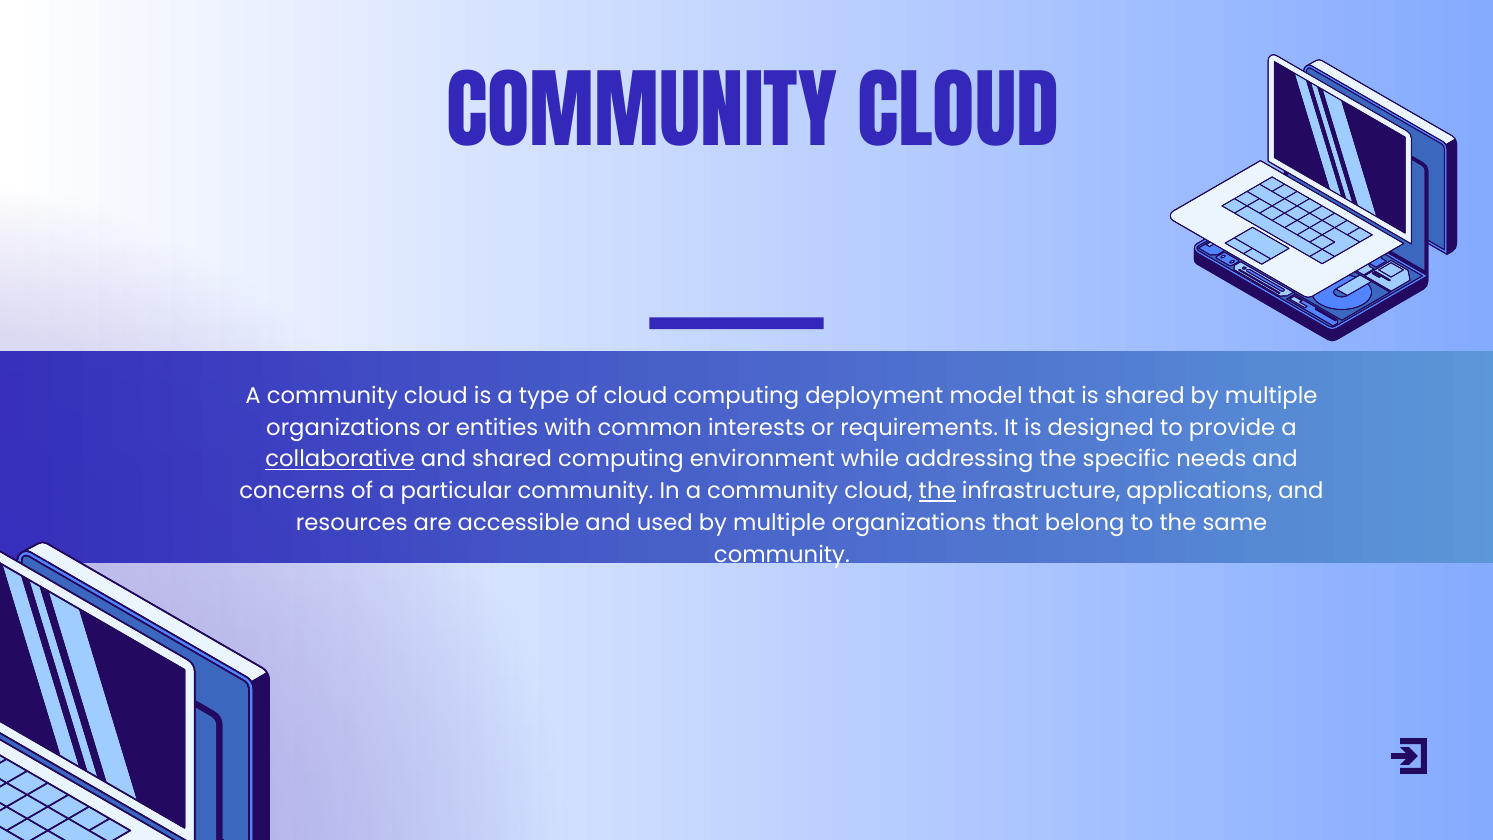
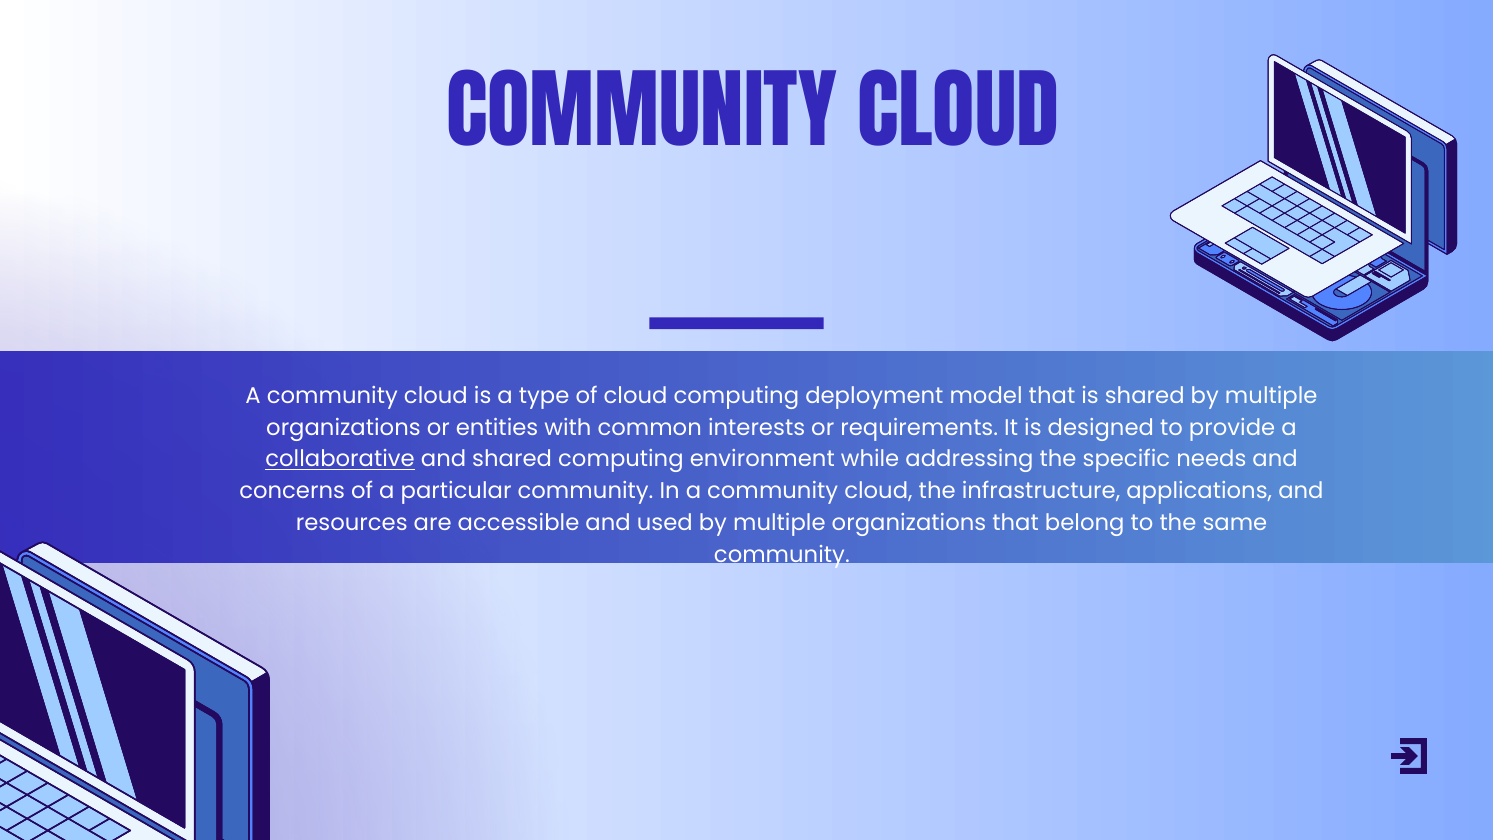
the at (937, 491) underline: present -> none
